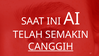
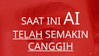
TELAH underline: none -> present
